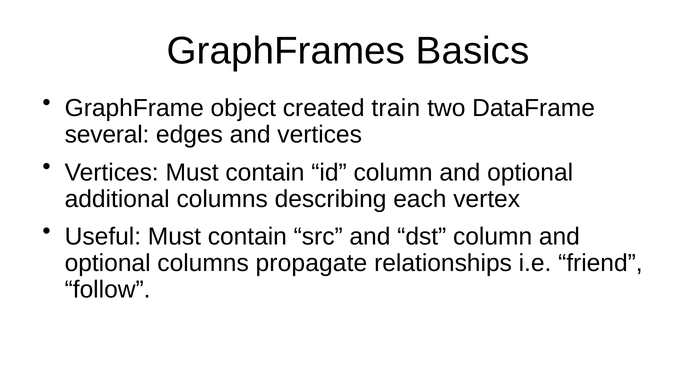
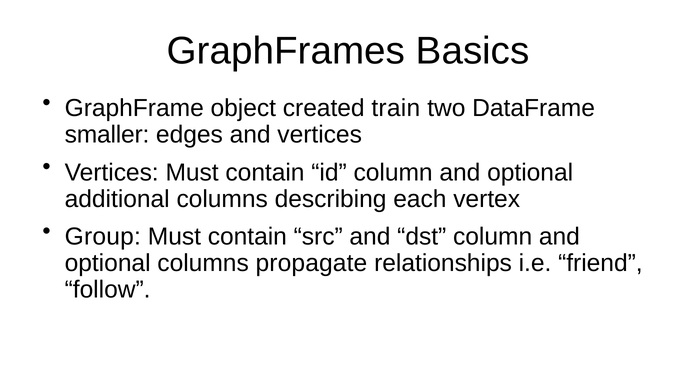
several: several -> smaller
Useful: Useful -> Group
